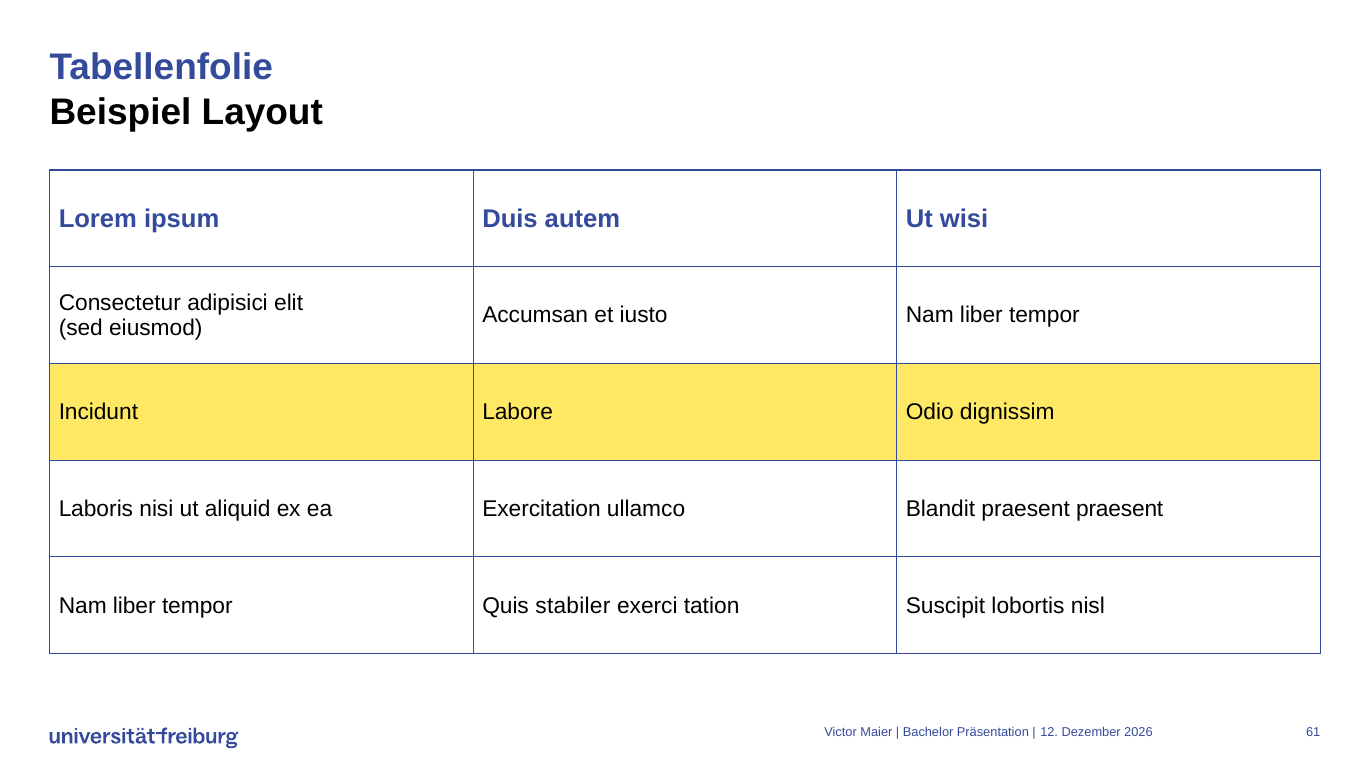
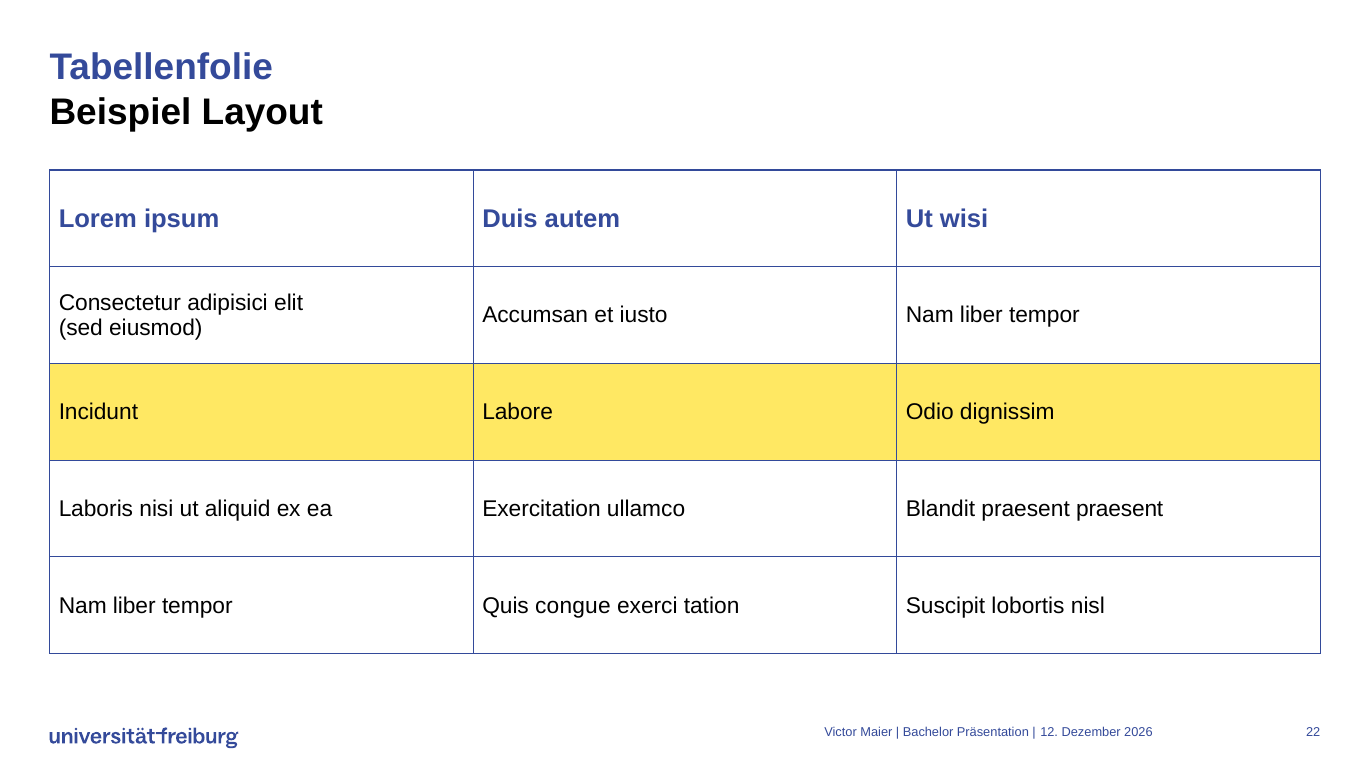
stabiler: stabiler -> congue
61: 61 -> 22
